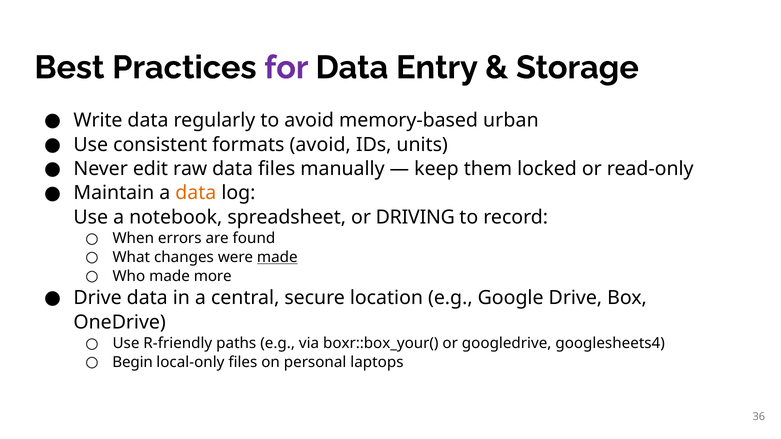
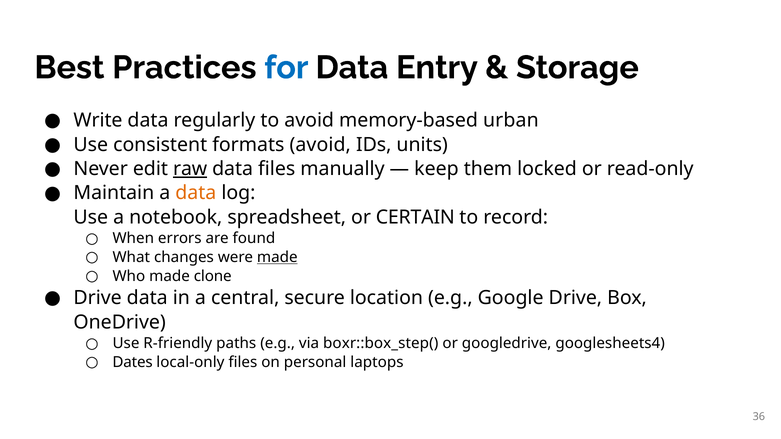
for colour: purple -> blue
raw underline: none -> present
DRIVING: DRIVING -> CERTAIN
more: more -> clone
boxr::box_your(: boxr::box_your( -> boxr::box_step(
Begin: Begin -> Dates
